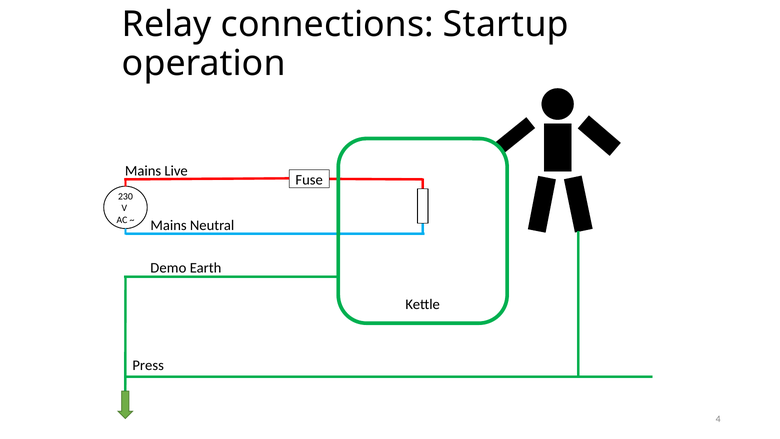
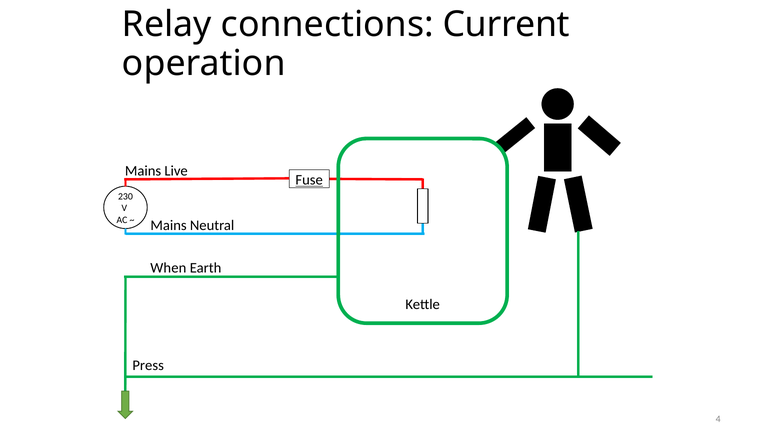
Startup: Startup -> Current
Fuse underline: none -> present
Demo: Demo -> When
